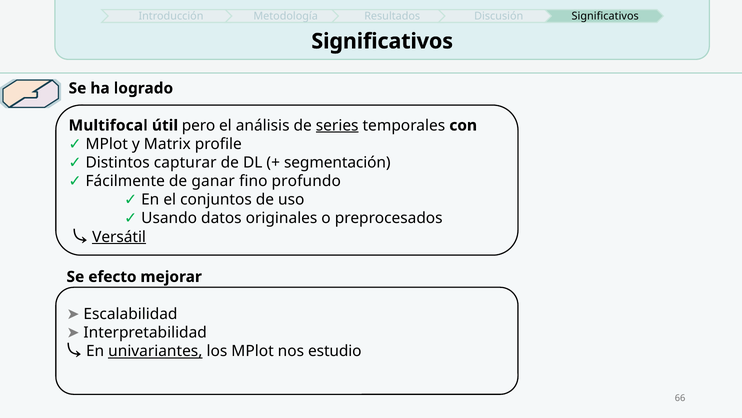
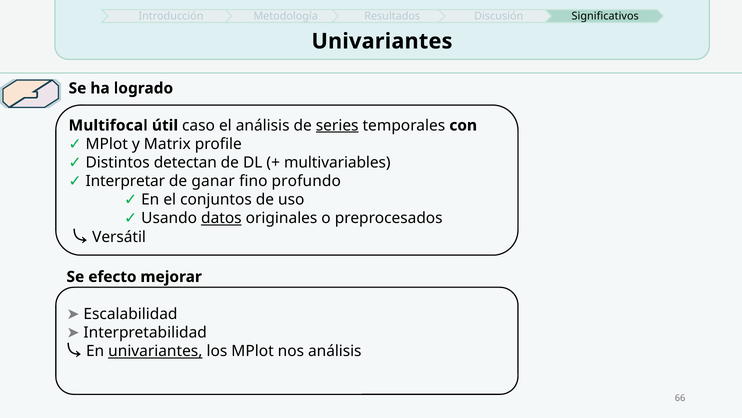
Significativos at (382, 41): Significativos -> Univariantes
pero: pero -> caso
capturar: capturar -> detectan
segmentación: segmentación -> multivariables
Fácilmente: Fácilmente -> Interpretar
datos underline: none -> present
Versátil underline: present -> none
nos estudio: estudio -> análisis
